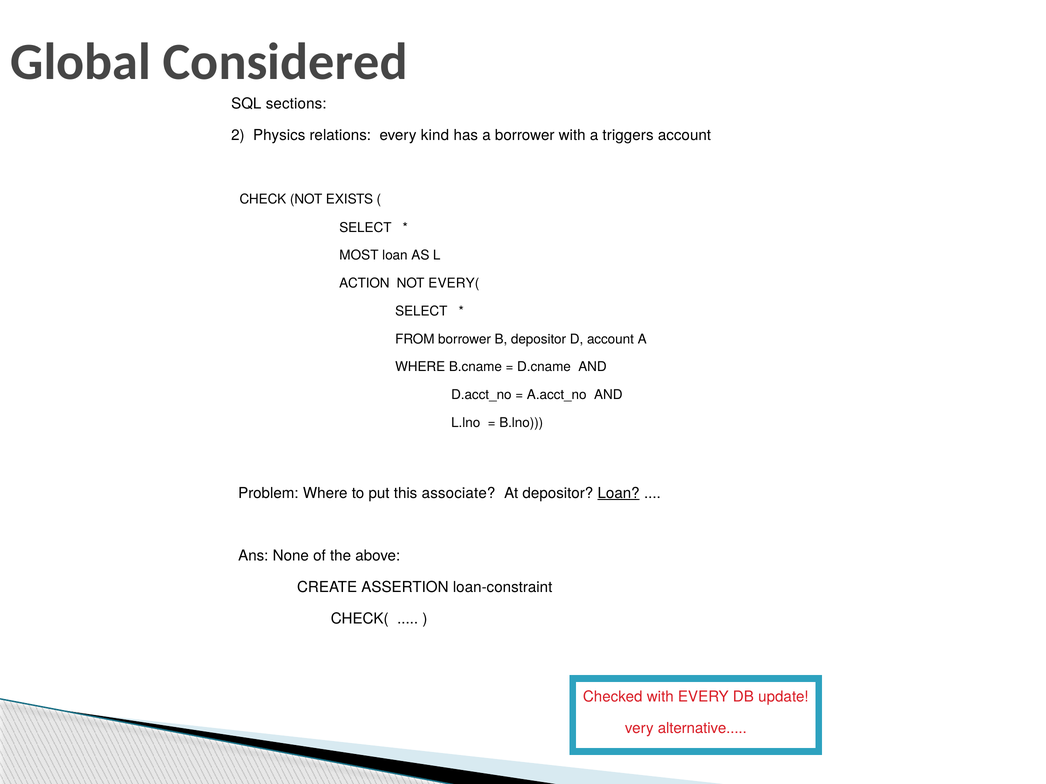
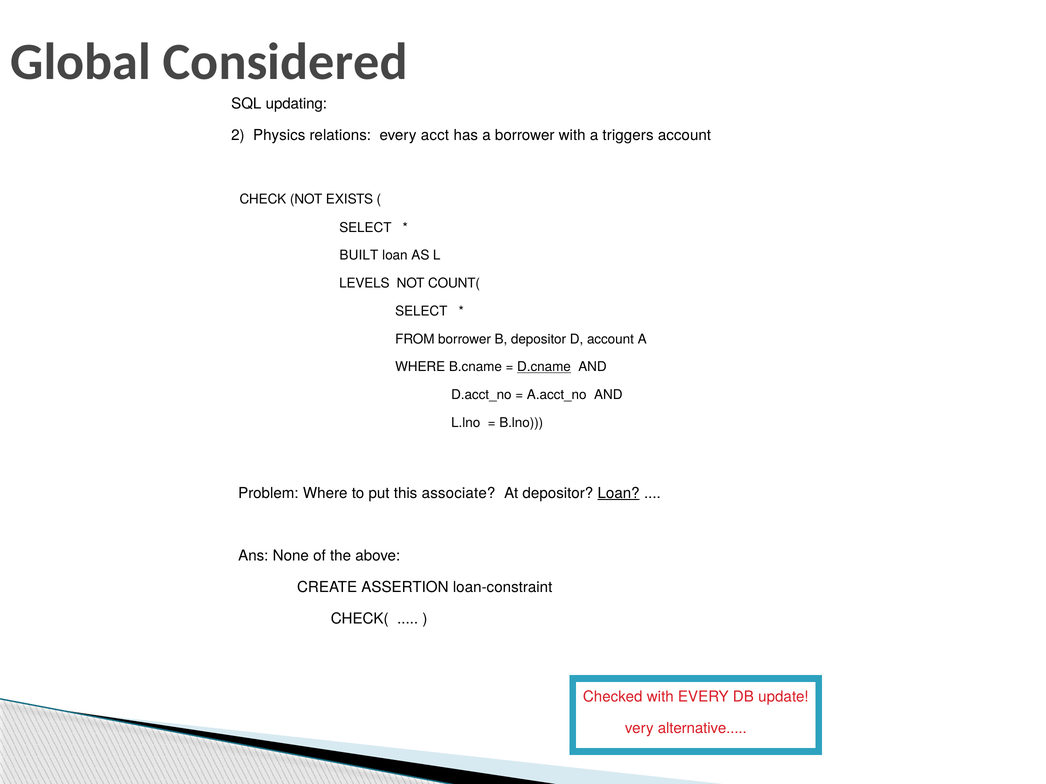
sections: sections -> updating
kind: kind -> acct
MOST: MOST -> BUILT
ACTION: ACTION -> LEVELS
EVERY(: EVERY( -> COUNT(
D.cname underline: none -> present
